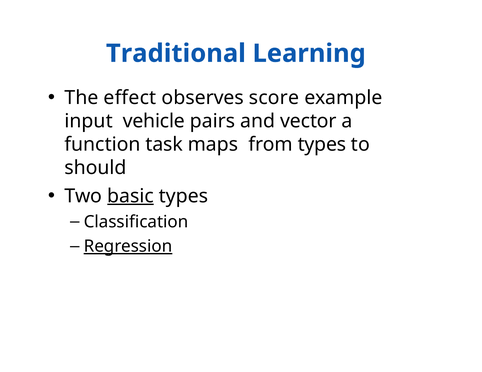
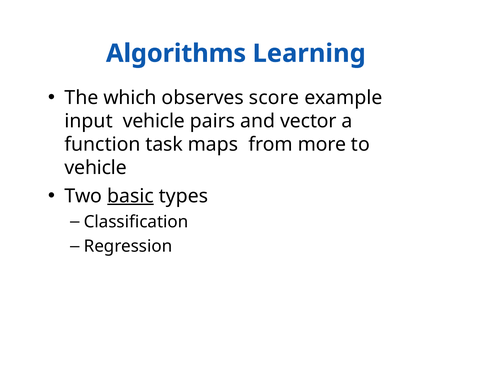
Traditional: Traditional -> Algorithms
effect: effect -> which
from types: types -> more
should at (96, 168): should -> vehicle
Regression underline: present -> none
